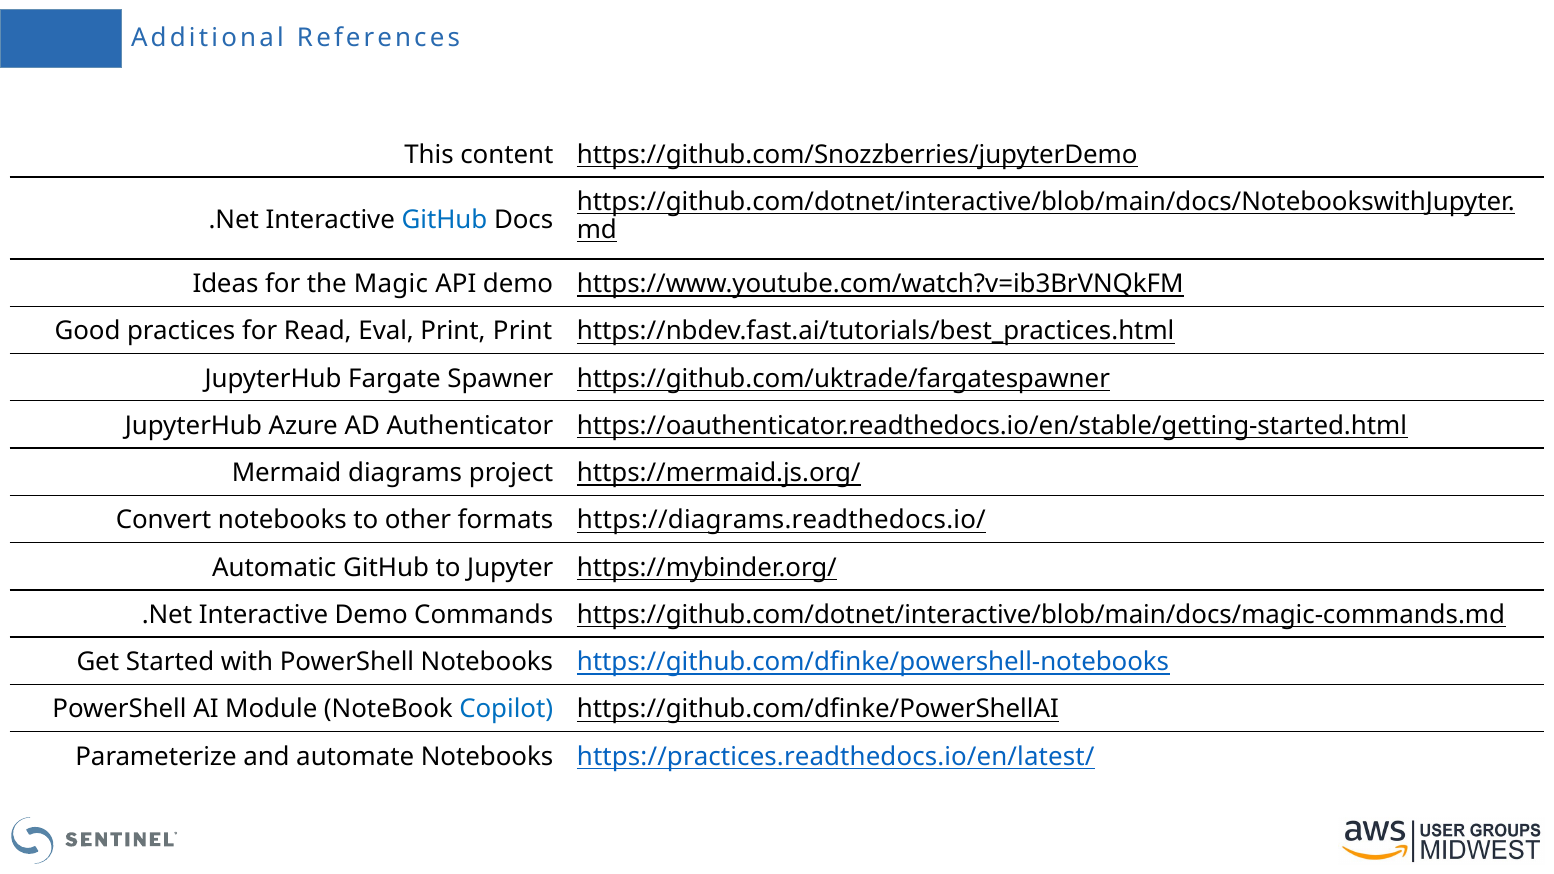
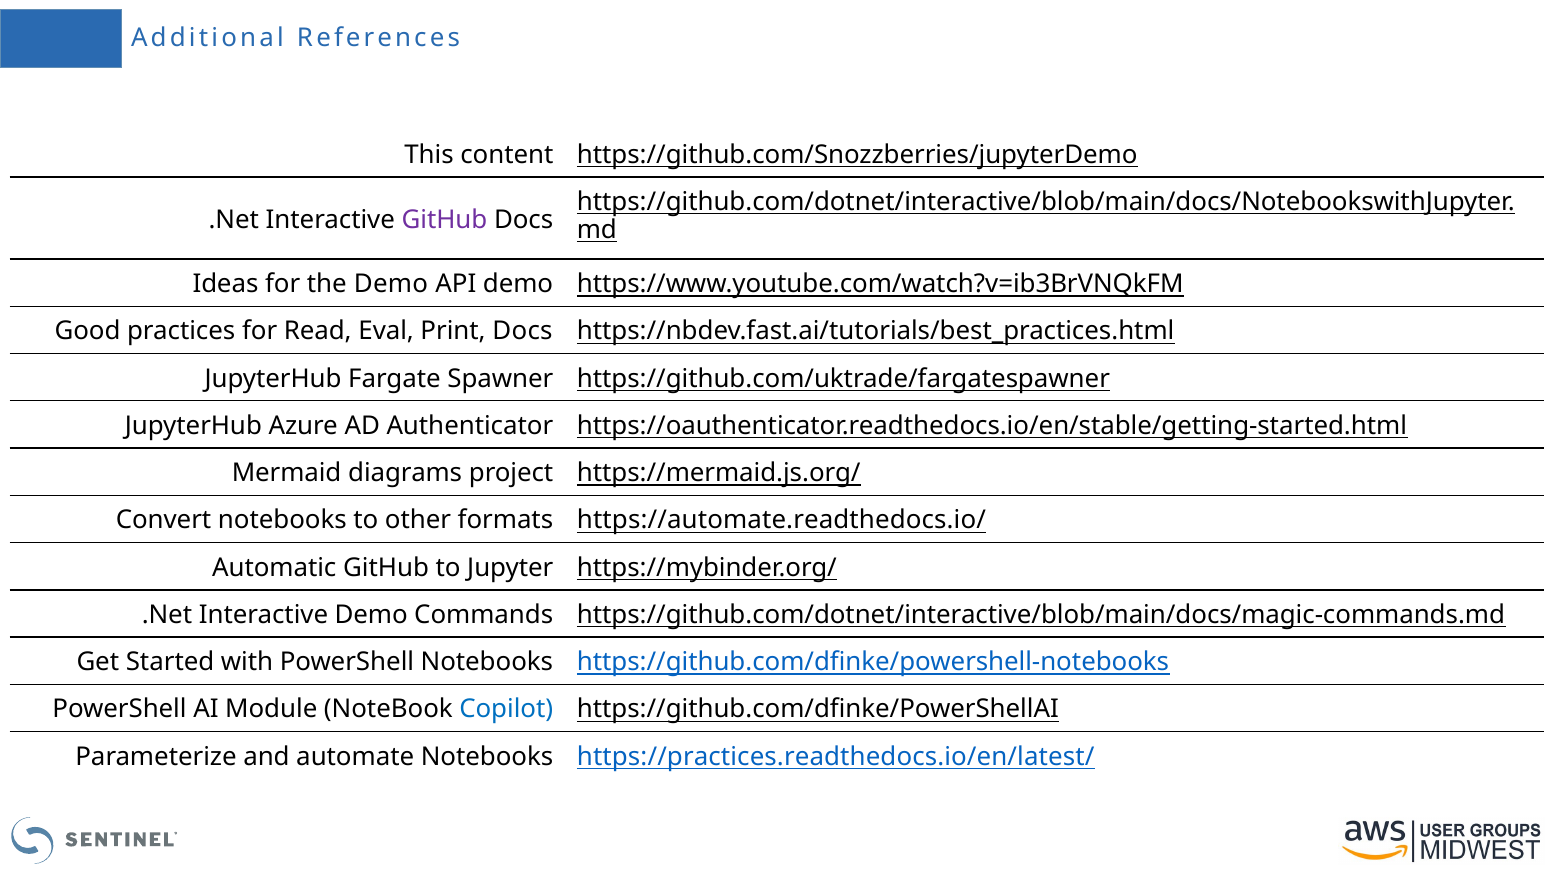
GitHub at (444, 220) colour: blue -> purple
the Magic: Magic -> Demo
Print Print: Print -> Docs
https://diagrams.readthedocs.io/: https://diagrams.readthedocs.io/ -> https://automate.readthedocs.io/
